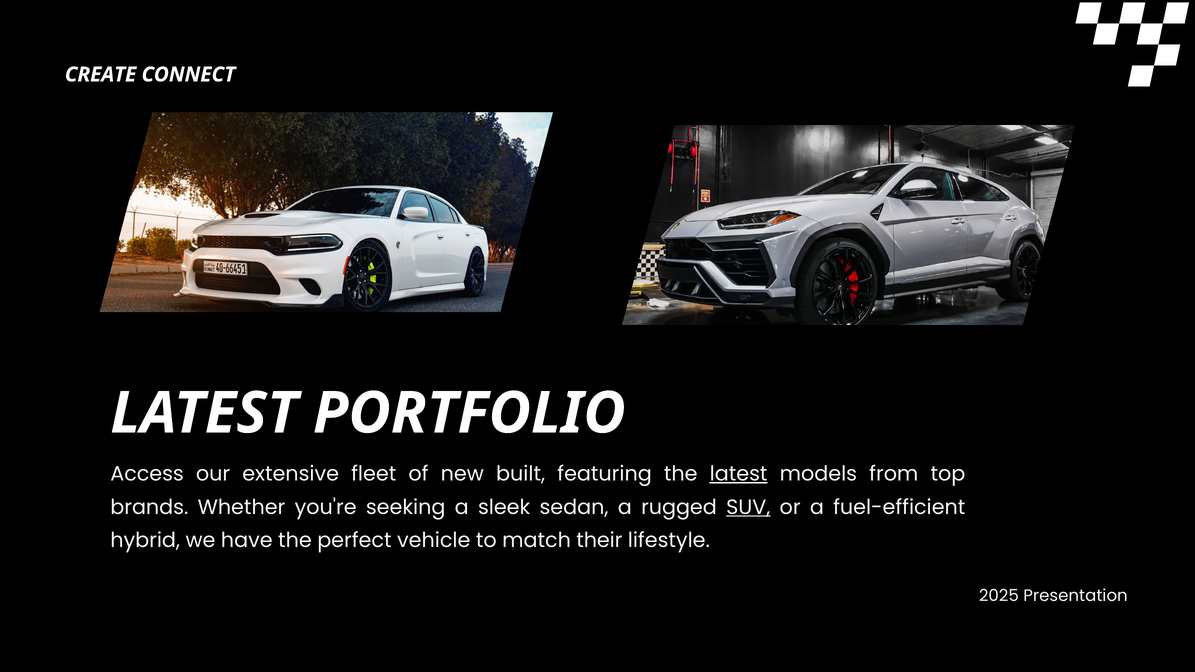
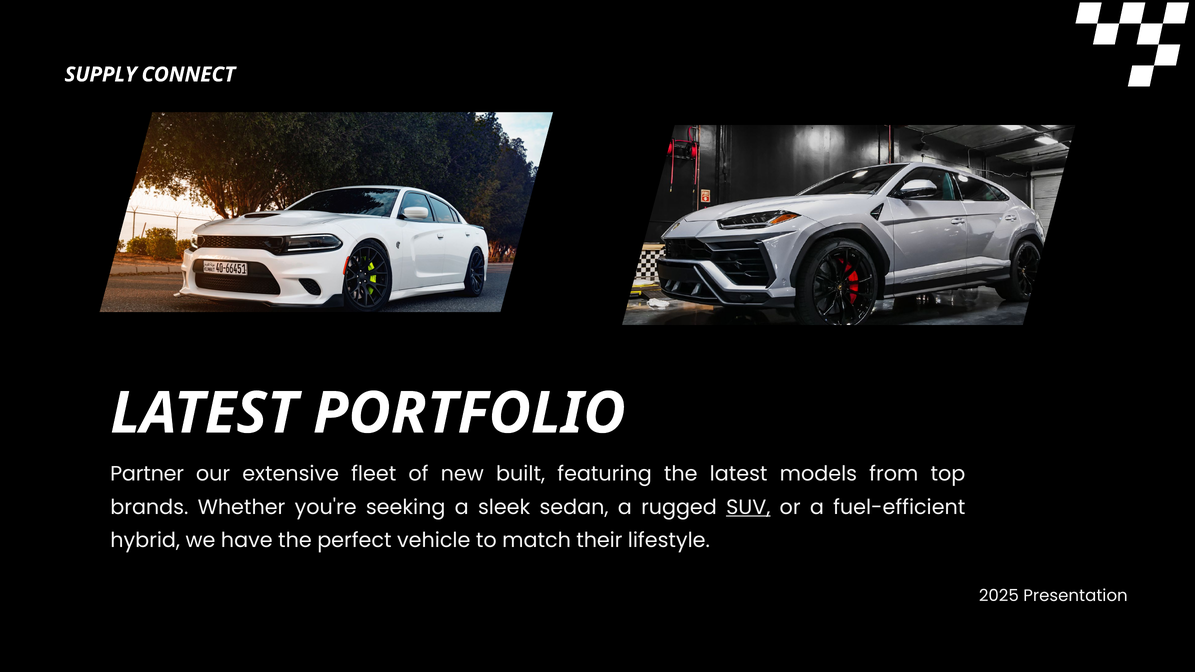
CREATE: CREATE -> SUPPLY
Access: Access -> Partner
latest at (739, 474) underline: present -> none
